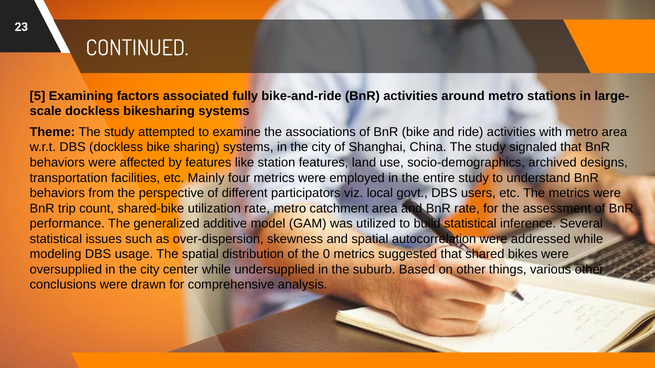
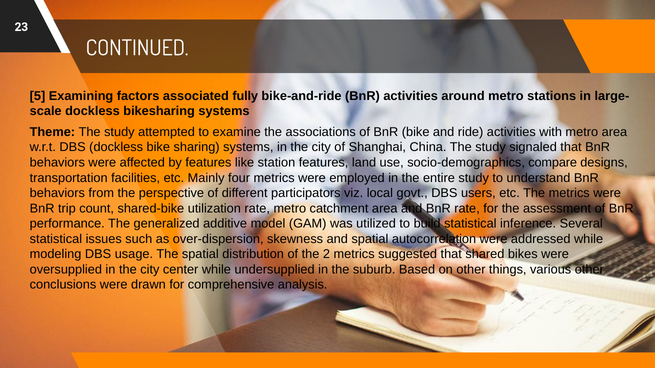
archived: archived -> compare
0: 0 -> 2
